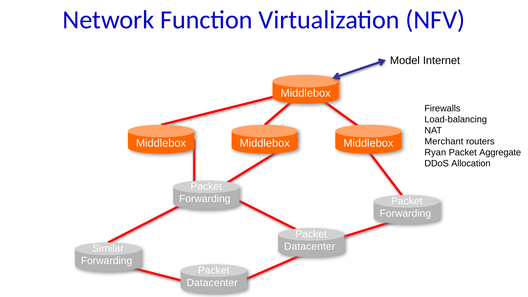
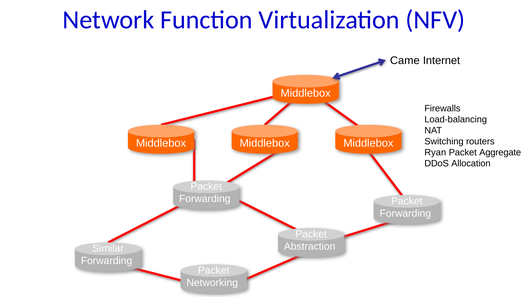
Model: Model -> Came
Merchant: Merchant -> Switching
Datacenter at (310, 246): Datacenter -> Abstraction
Datacenter at (212, 283): Datacenter -> Networking
